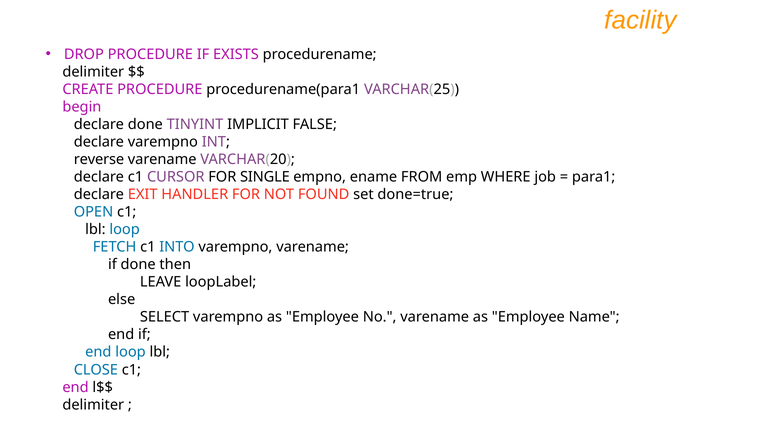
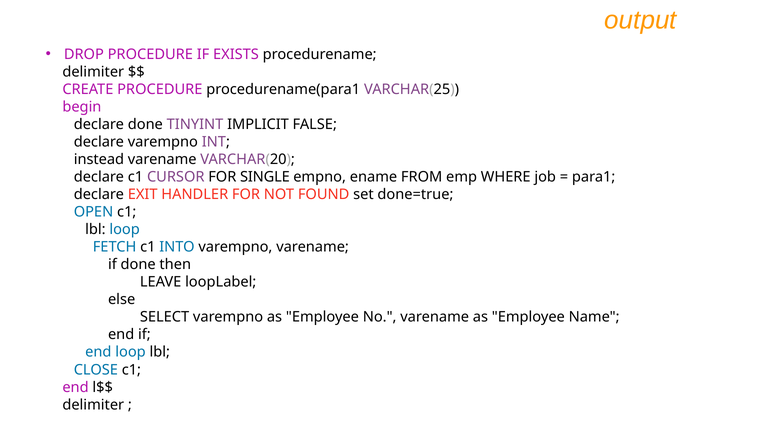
facility: facility -> output
reverse: reverse -> instead
